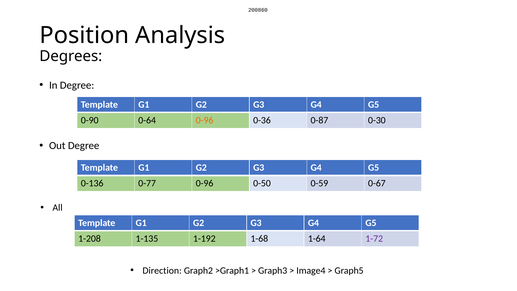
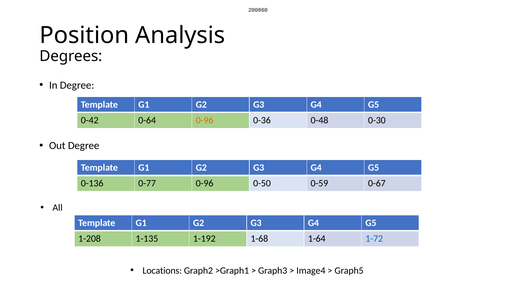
0-90: 0-90 -> 0-42
0-87: 0-87 -> 0-48
1-72 colour: purple -> blue
Direction: Direction -> Locations
